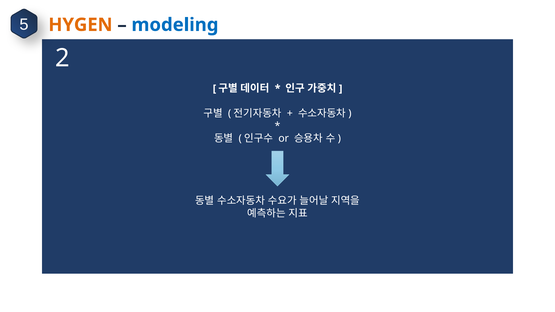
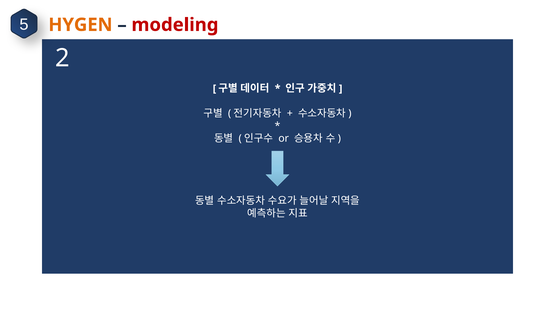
modeling colour: blue -> red
